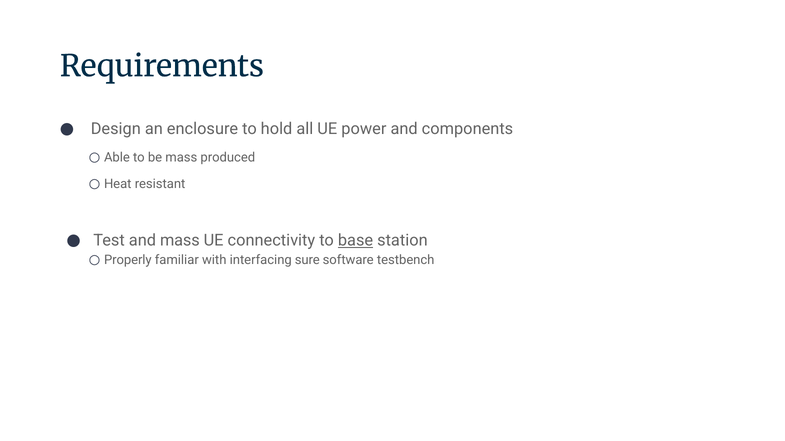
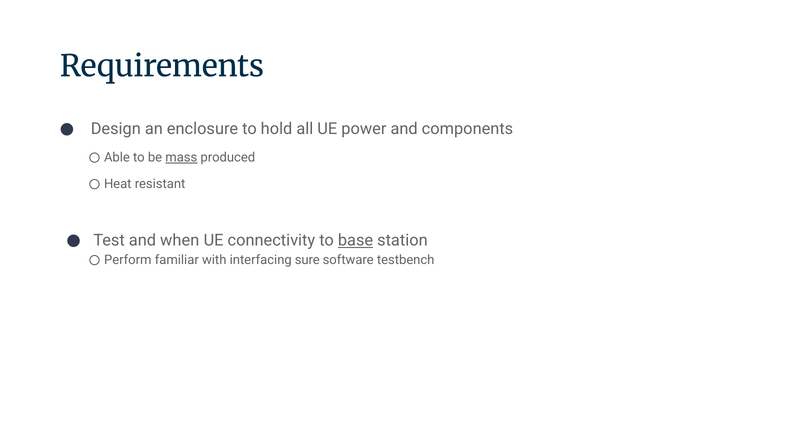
mass at (181, 157) underline: none -> present
and mass: mass -> when
Properly: Properly -> Perform
